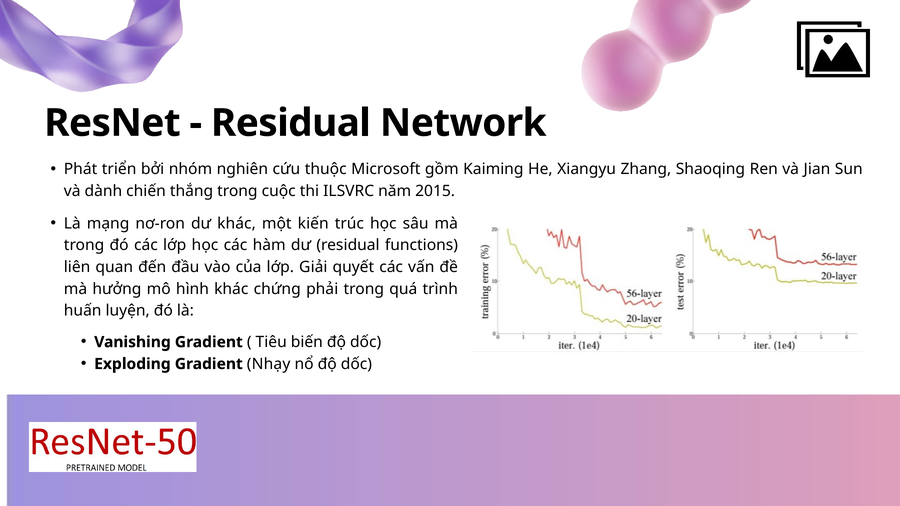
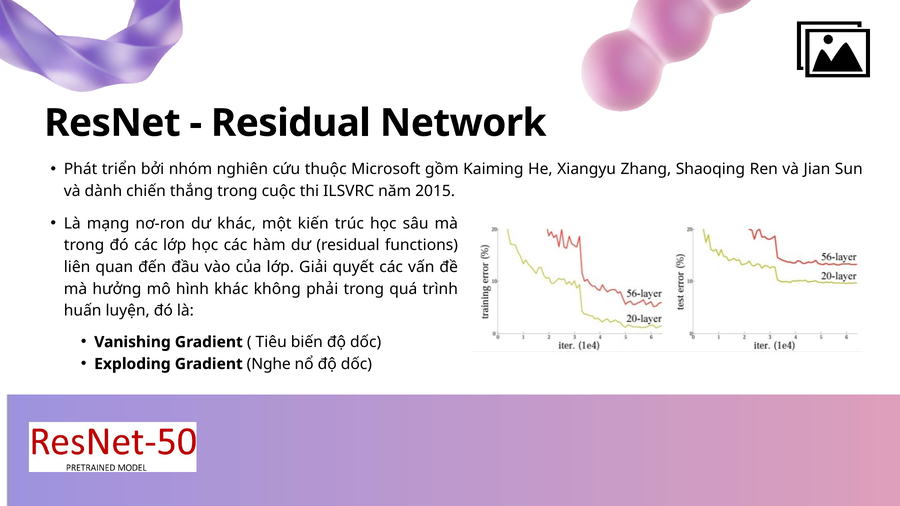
chứng: chứng -> không
Nhạy: Nhạy -> Nghe
